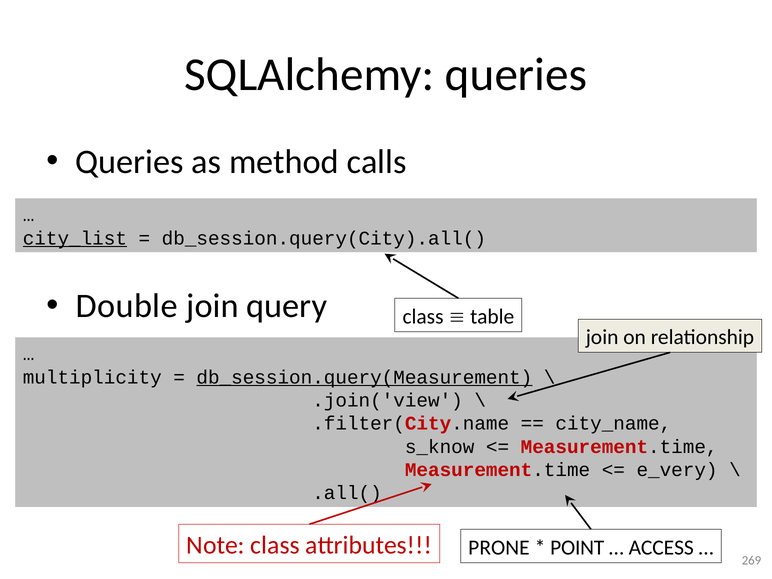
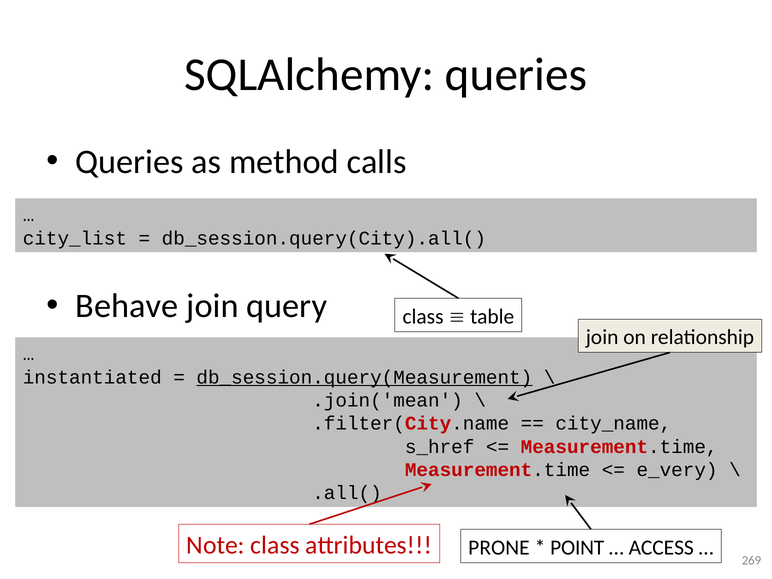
city_list underline: present -> none
Double: Double -> Behave
multiplicity: multiplicity -> instantiated
.join('view: .join('view -> .join('mean
s_know: s_know -> s_href
